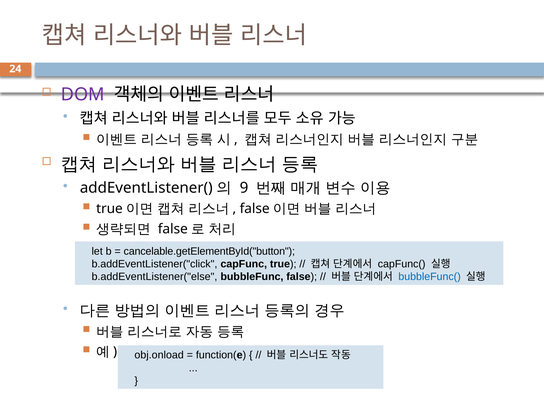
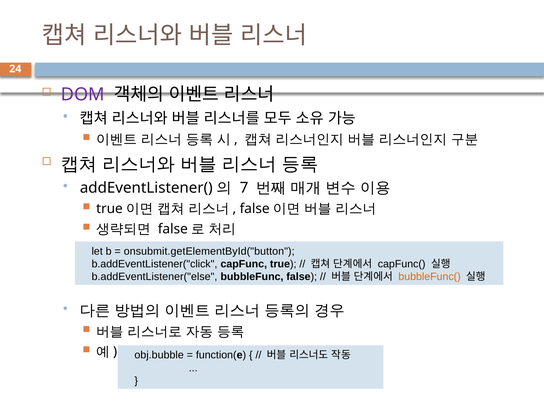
9: 9 -> 7
cancelable.getElementById("button: cancelable.getElementById("button -> onsubmit.getElementById("button
bubbleFunc( colour: blue -> orange
obj.onload: obj.onload -> obj.bubble
